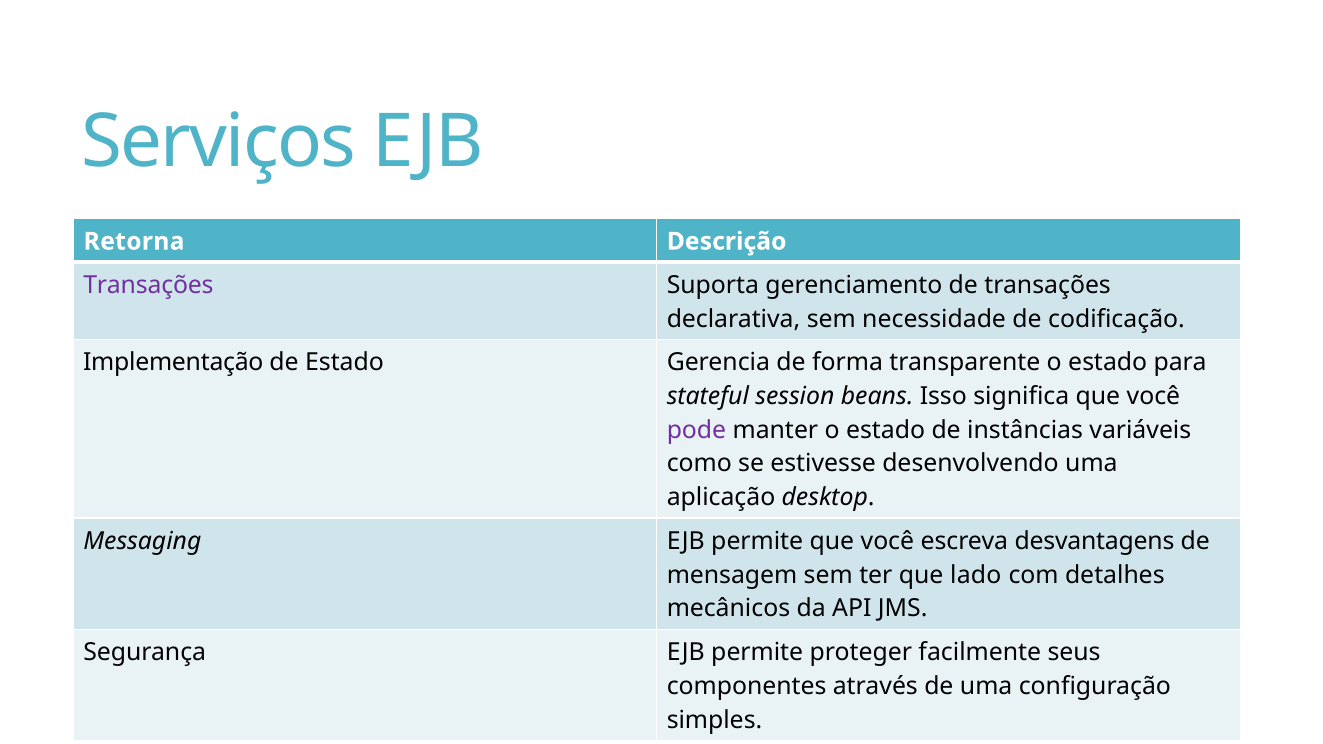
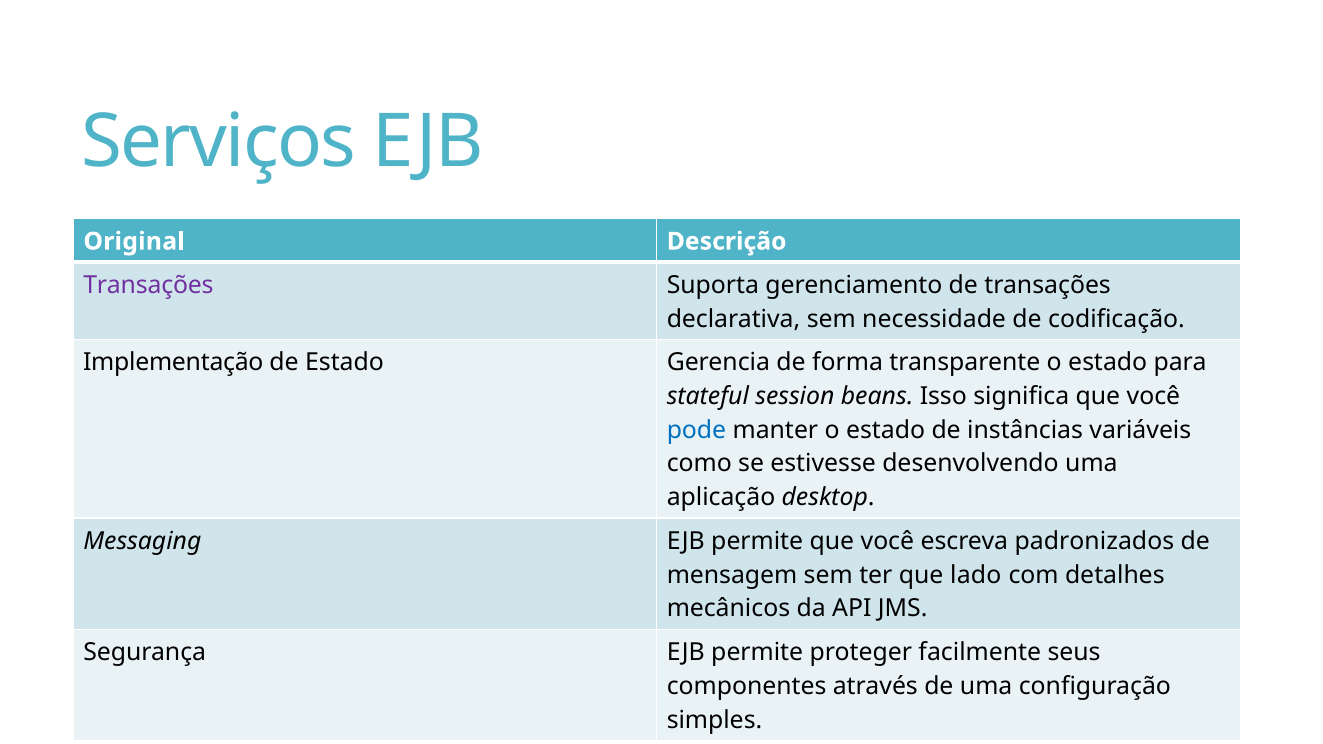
Retorna: Retorna -> Original
pode colour: purple -> blue
desvantagens: desvantagens -> padronizados
